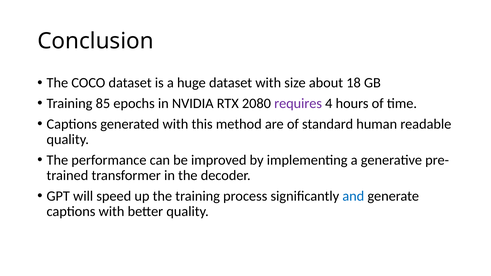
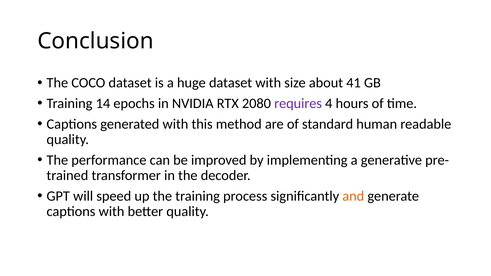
18: 18 -> 41
85: 85 -> 14
and colour: blue -> orange
